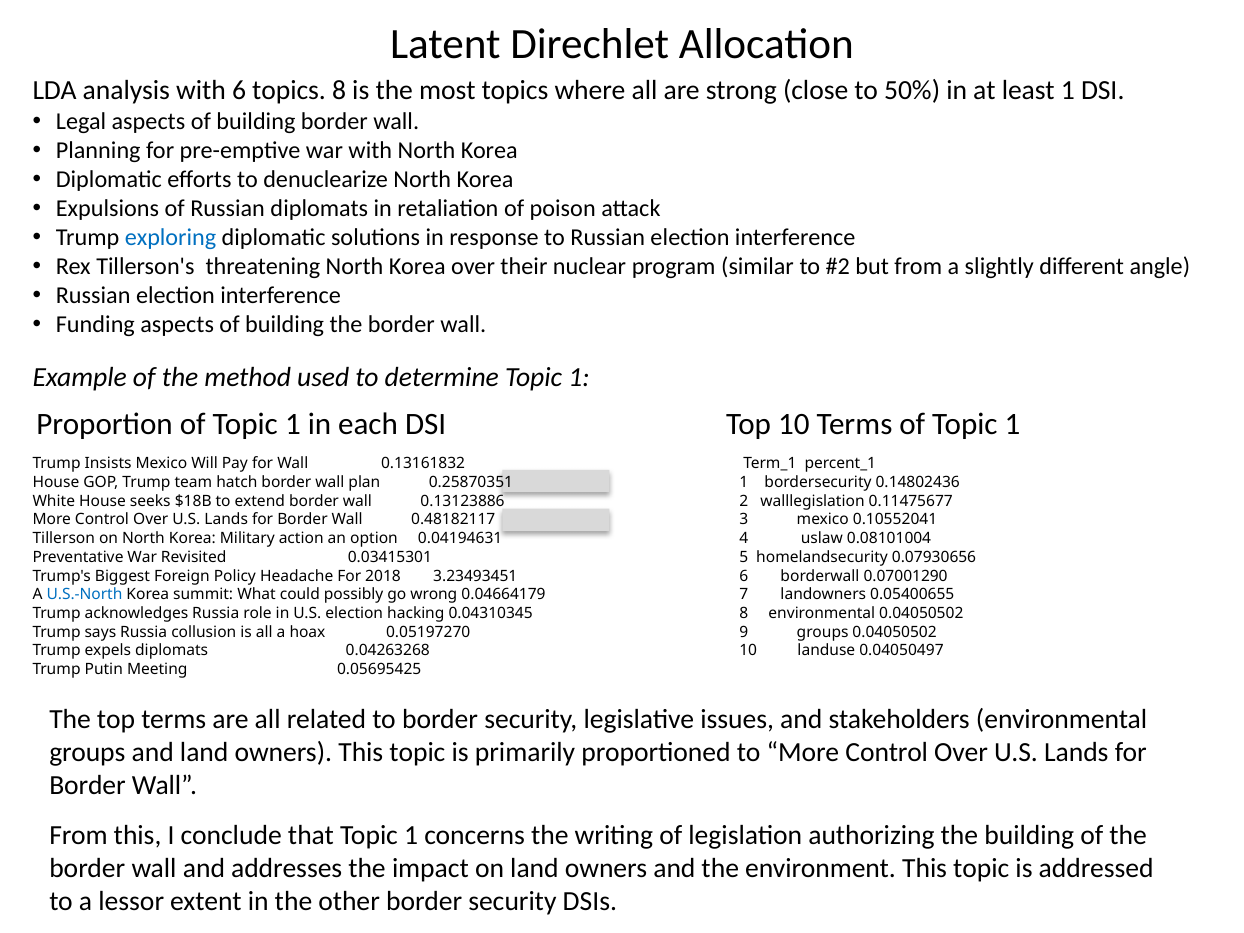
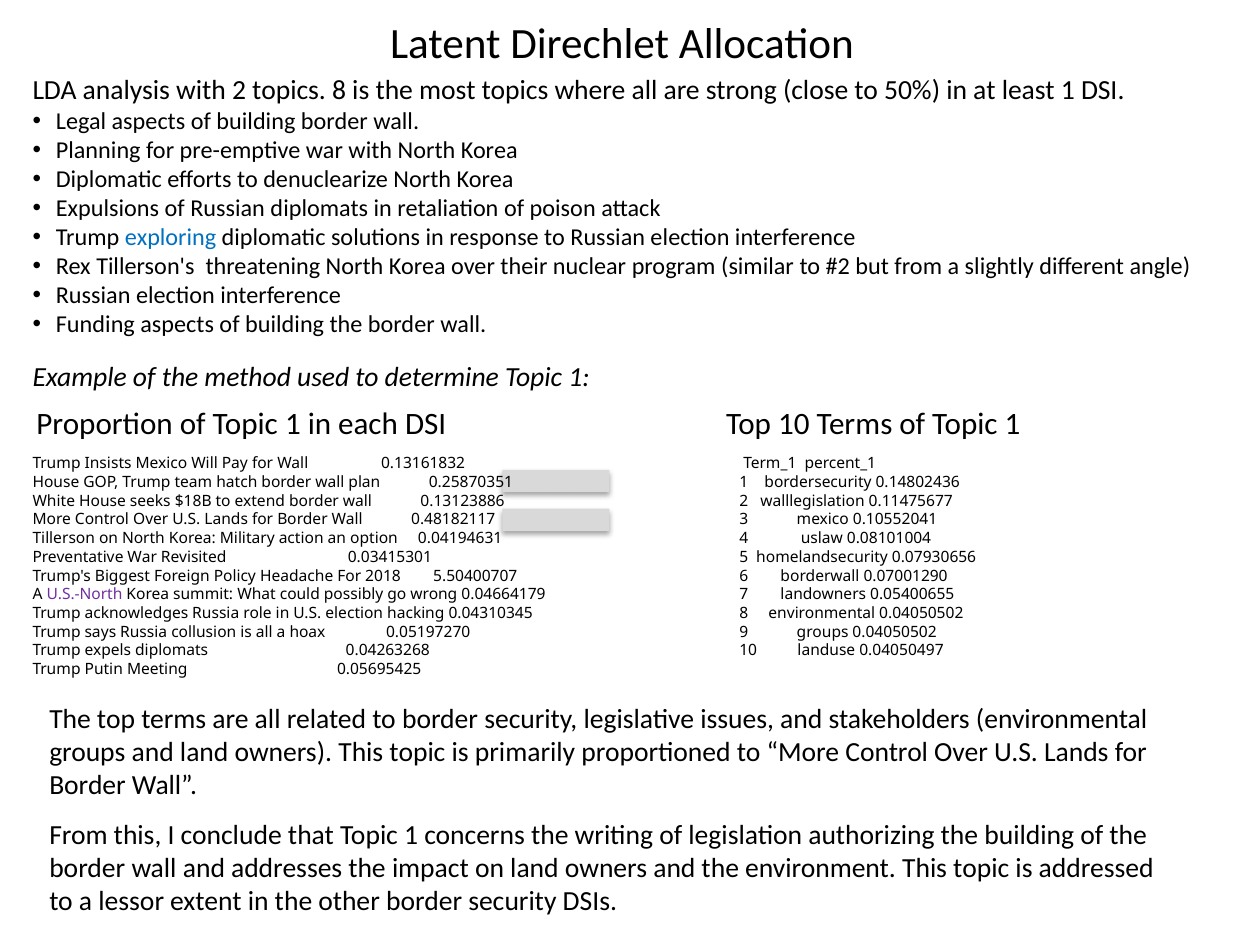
with 6: 6 -> 2
3.23493451: 3.23493451 -> 5.50400707
U.S.-North colour: blue -> purple
